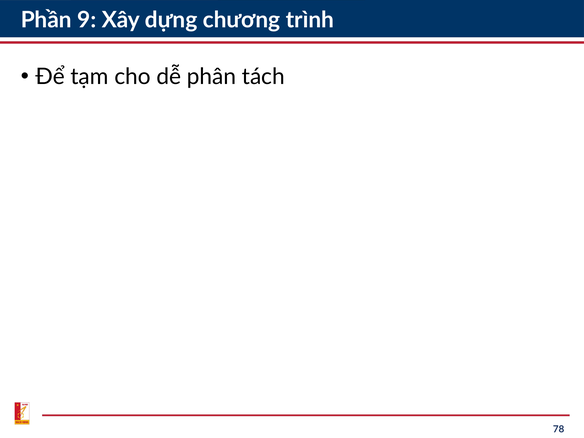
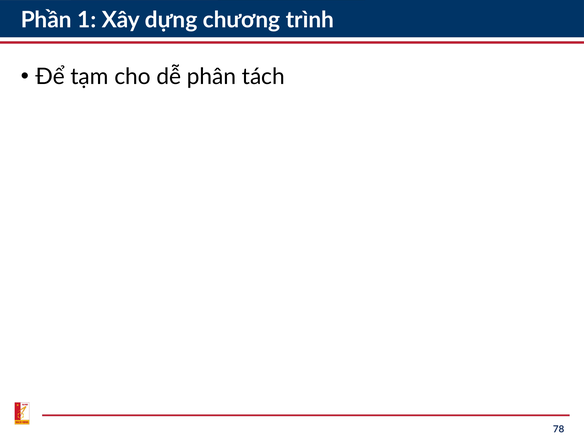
9: 9 -> 1
